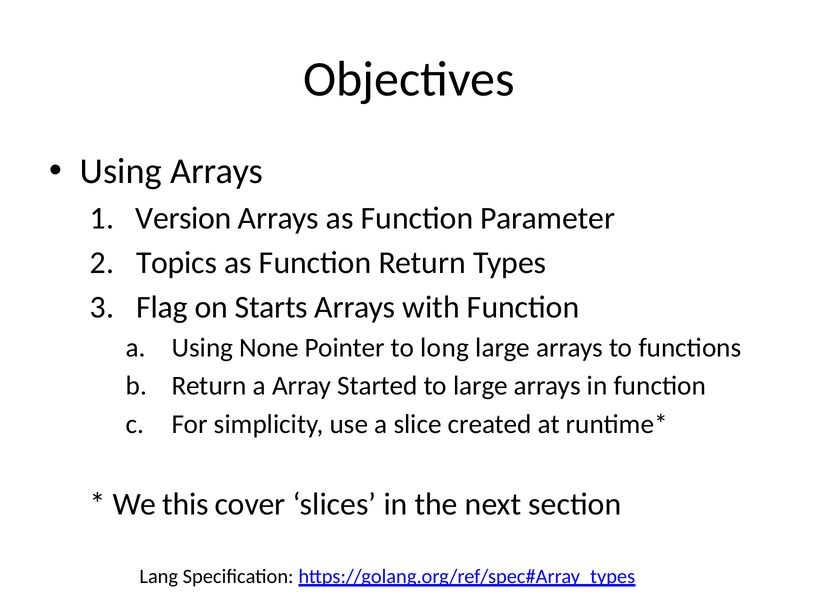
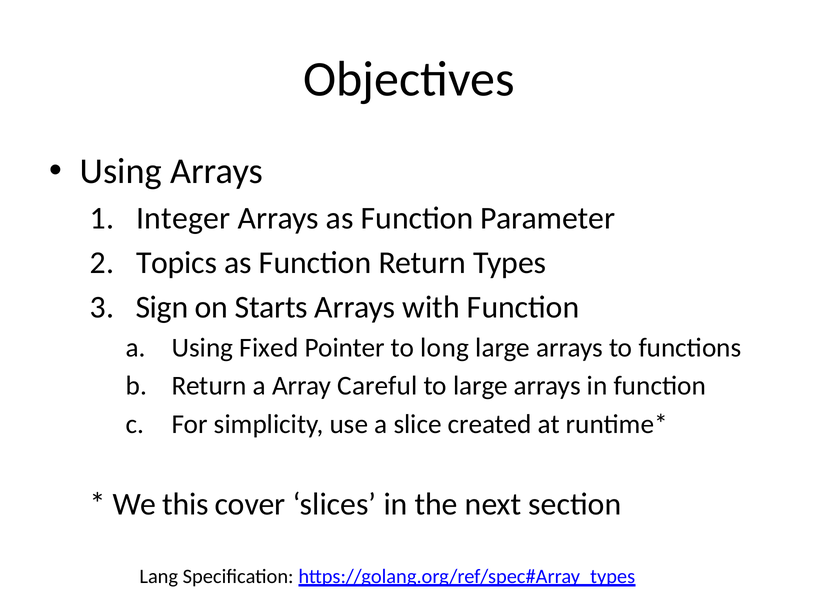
Version: Version -> Integer
Flag: Flag -> Sign
None: None -> Fixed
Started: Started -> Careful
